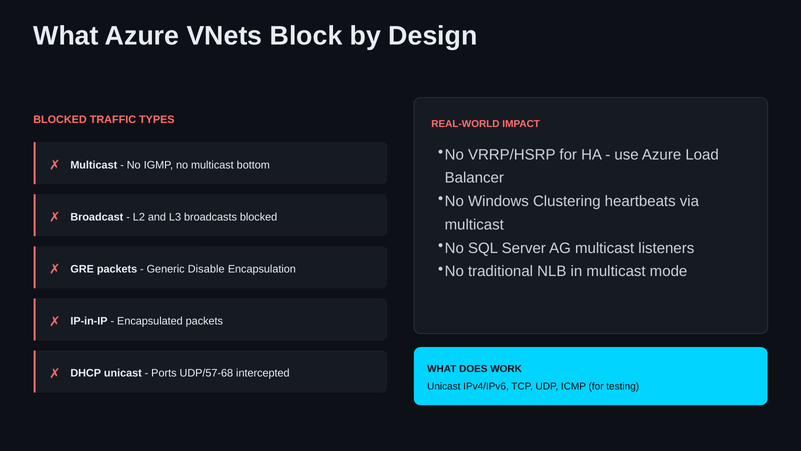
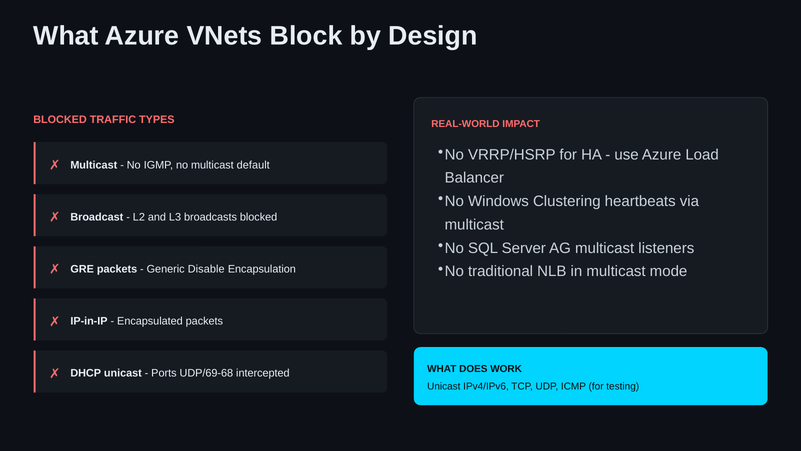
bottom: bottom -> default
UDP/57-68: UDP/57-68 -> UDP/69-68
